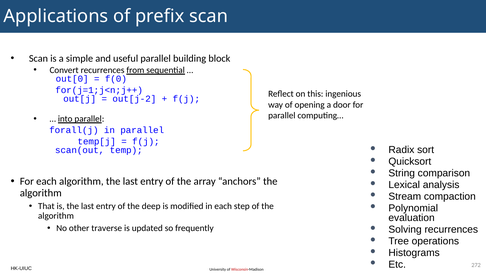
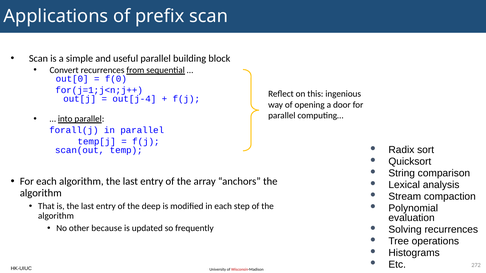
out[j-2: out[j-2 -> out[j-4
traverse: traverse -> because
